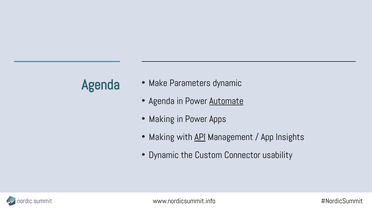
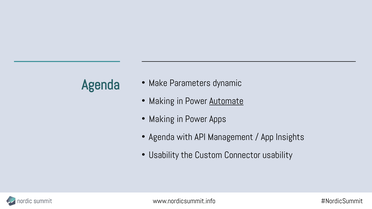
Agenda at (162, 101): Agenda -> Making
Making at (162, 137): Making -> Agenda
API underline: present -> none
Dynamic at (164, 155): Dynamic -> Usability
